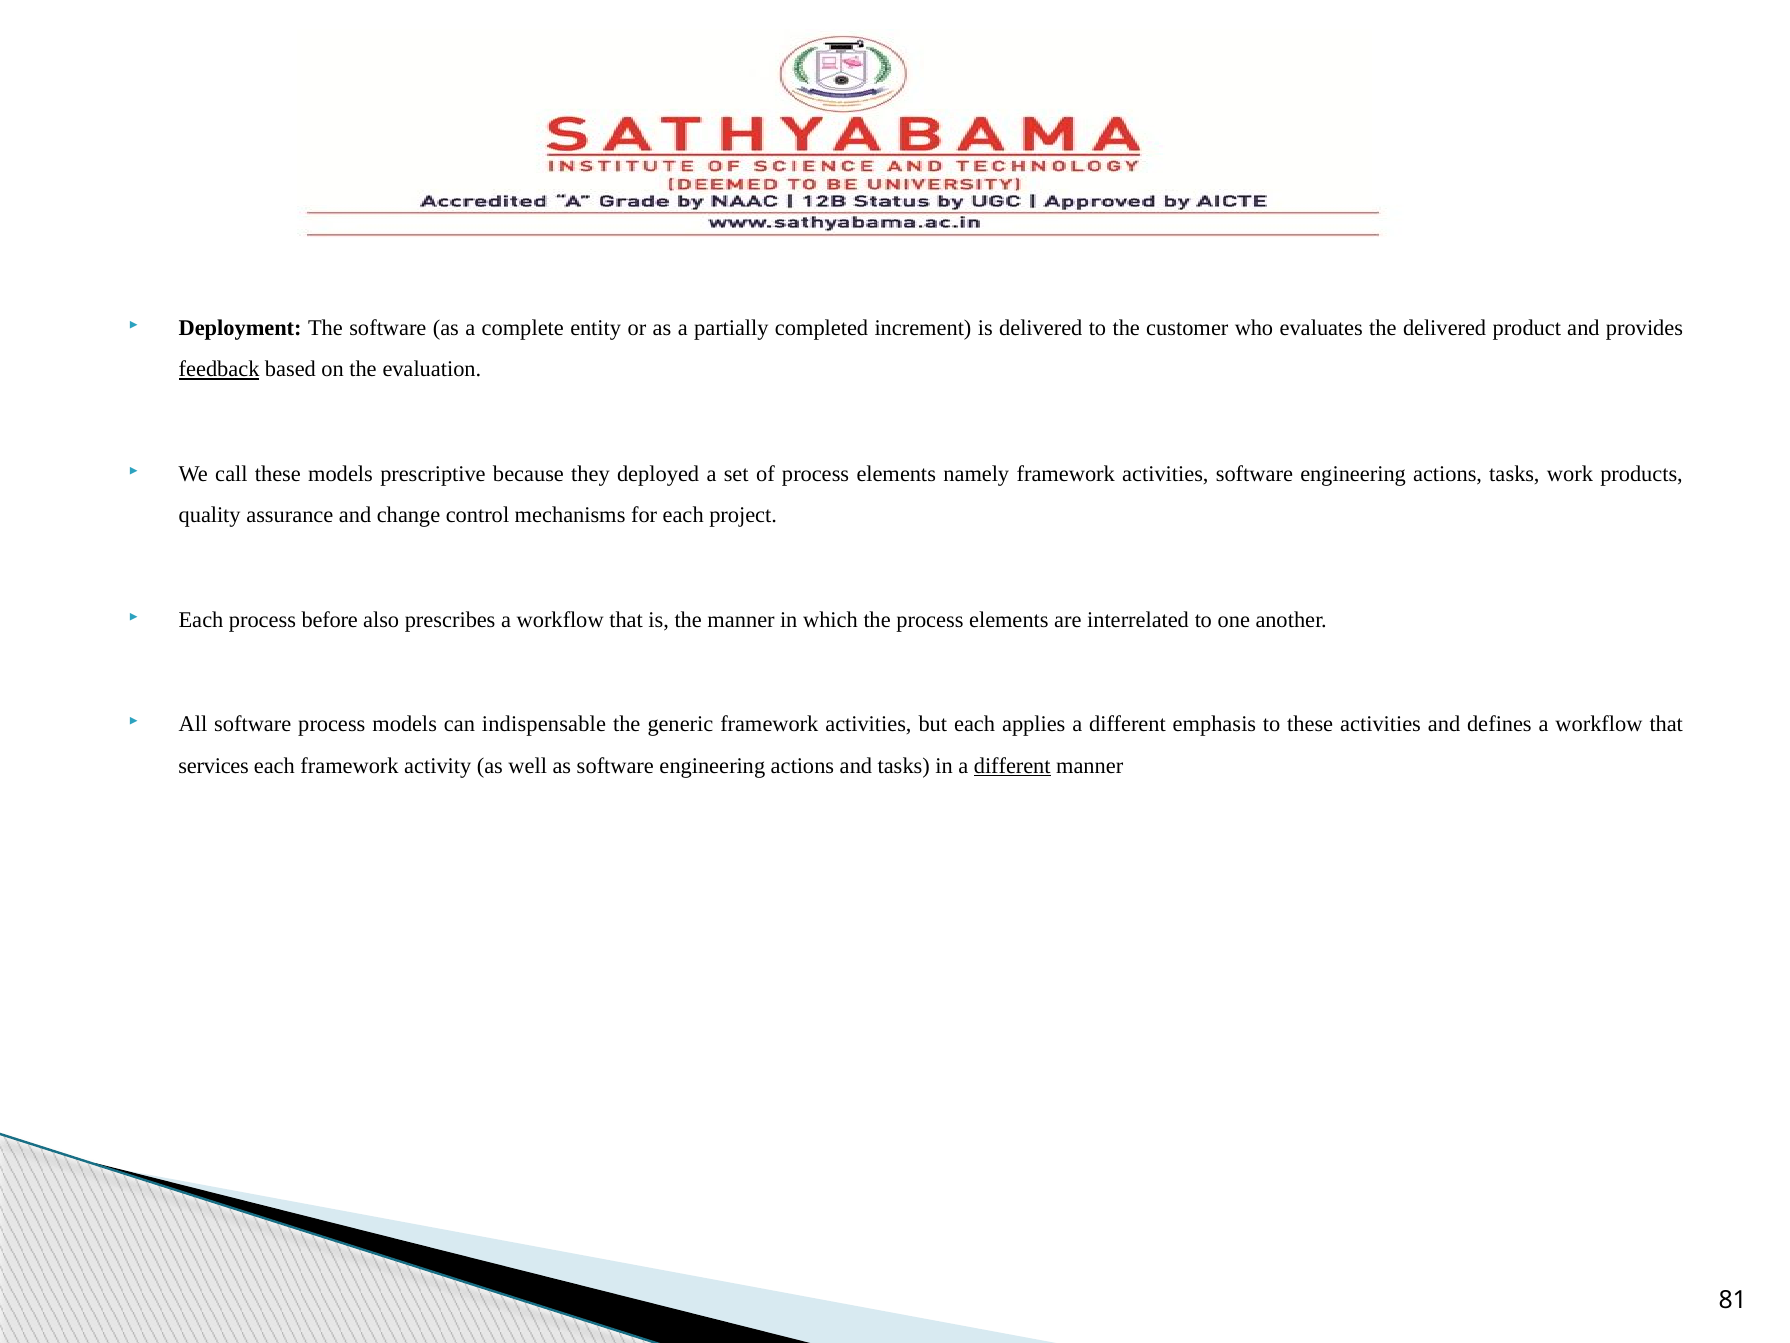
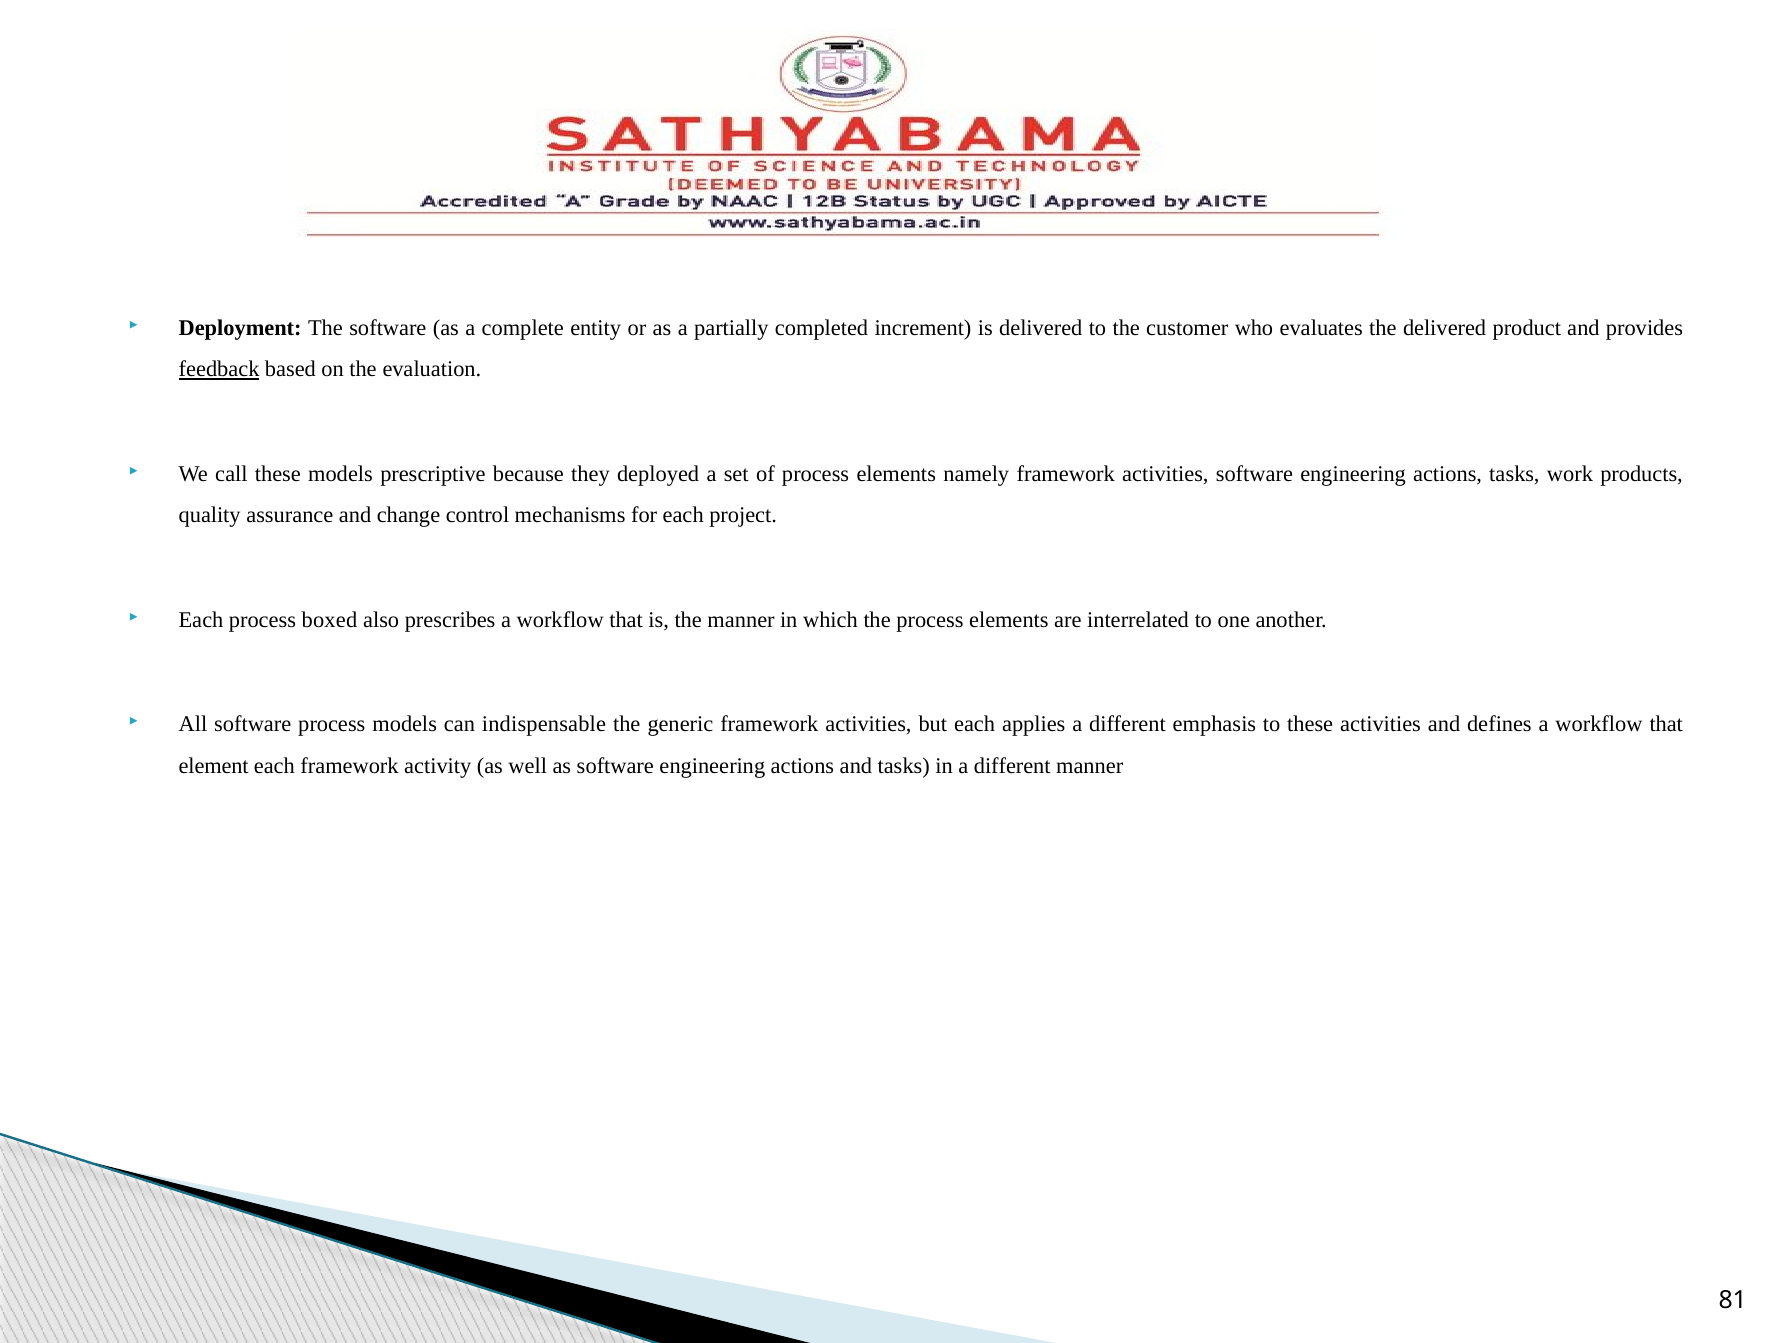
before: before -> boxed
services: services -> element
different at (1012, 765) underline: present -> none
